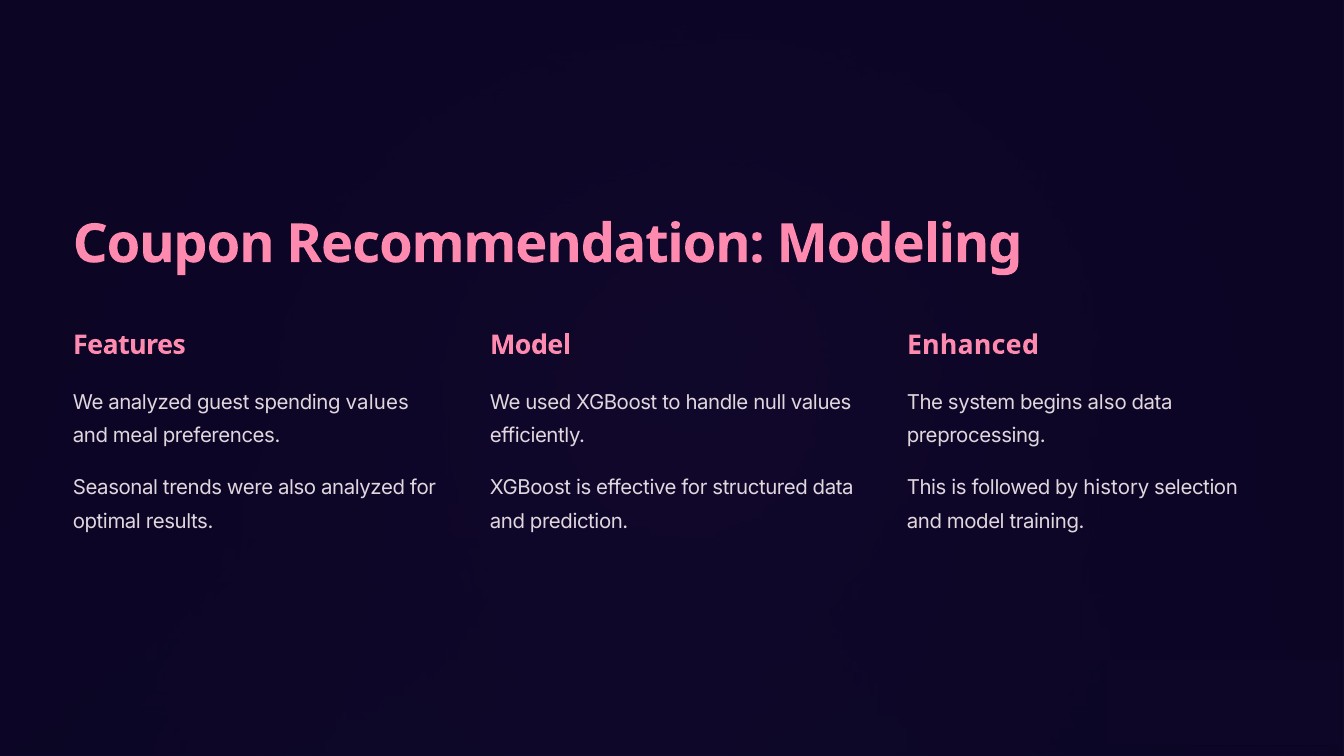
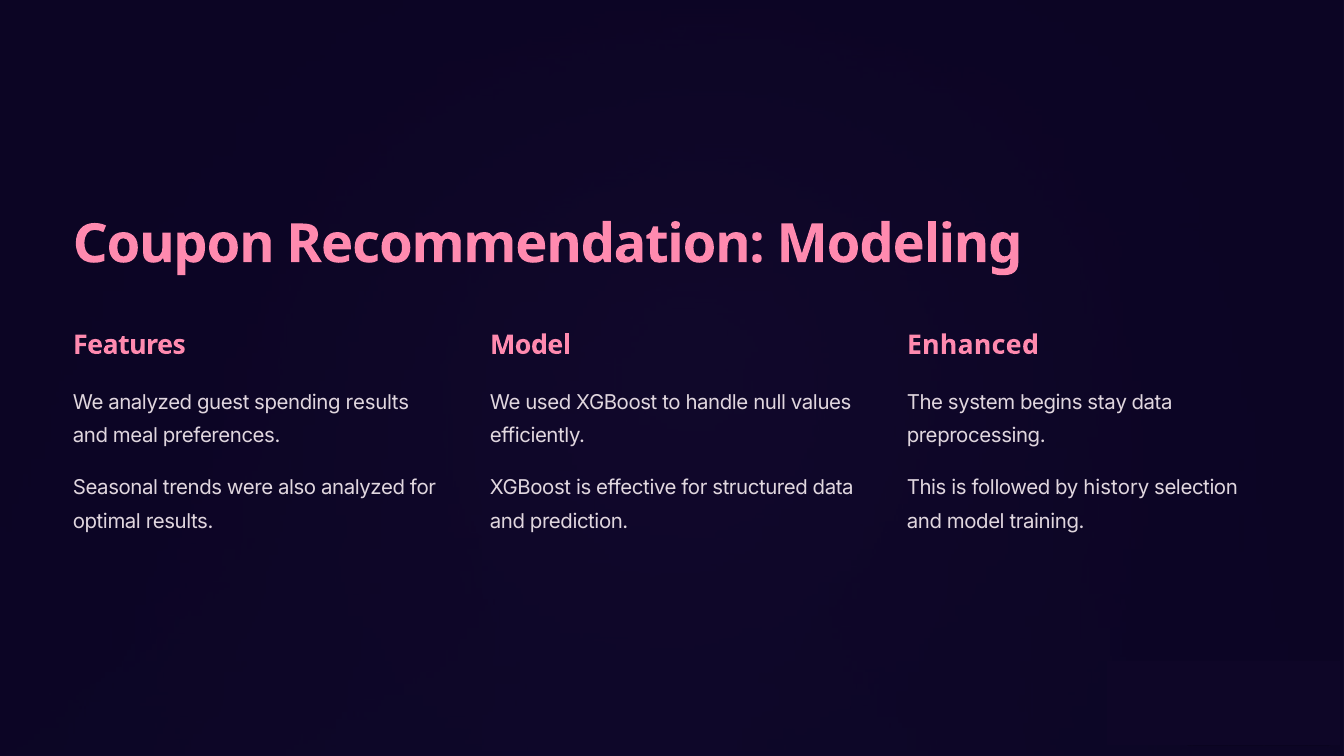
spending values: values -> results
begins also: also -> stay
